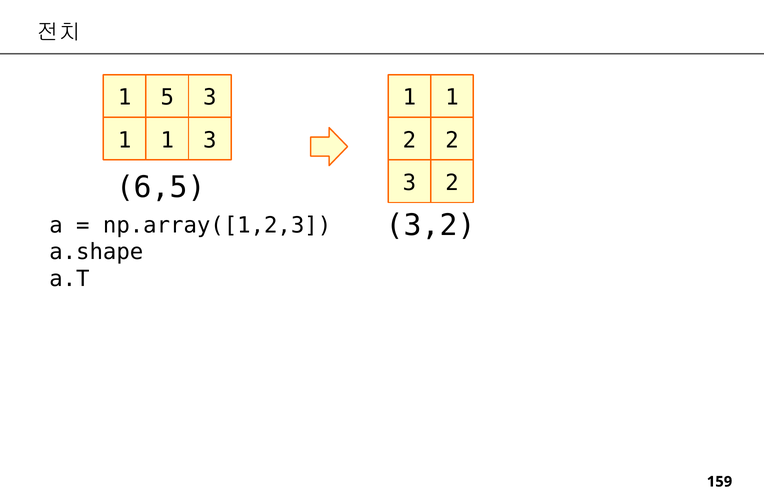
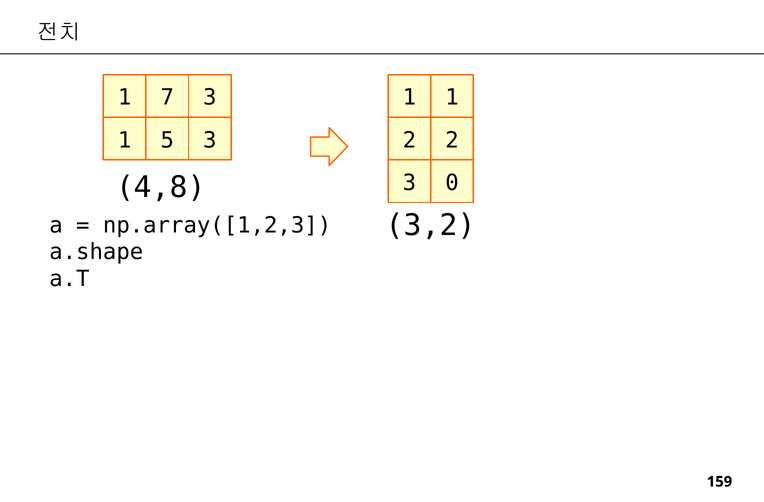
5: 5 -> 7
1 at (167, 140): 1 -> 5
3 2: 2 -> 0
6,5: 6,5 -> 4,8
